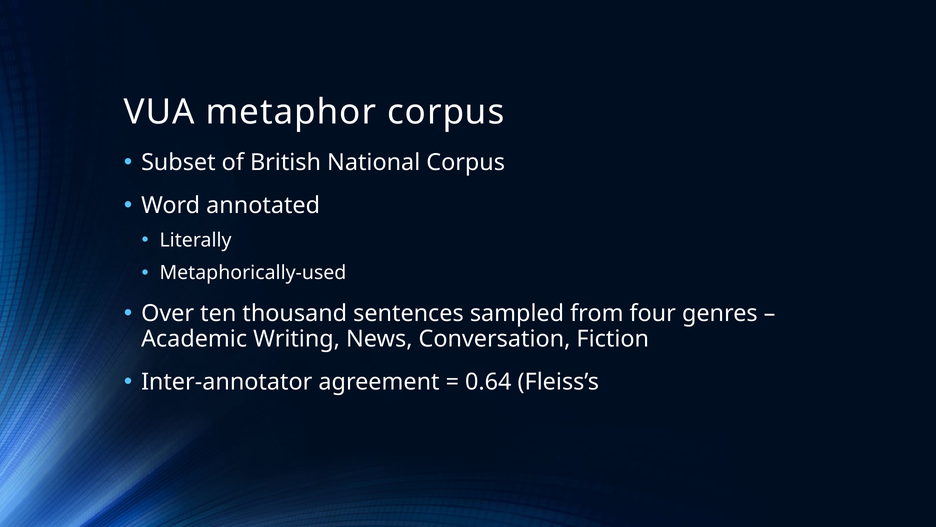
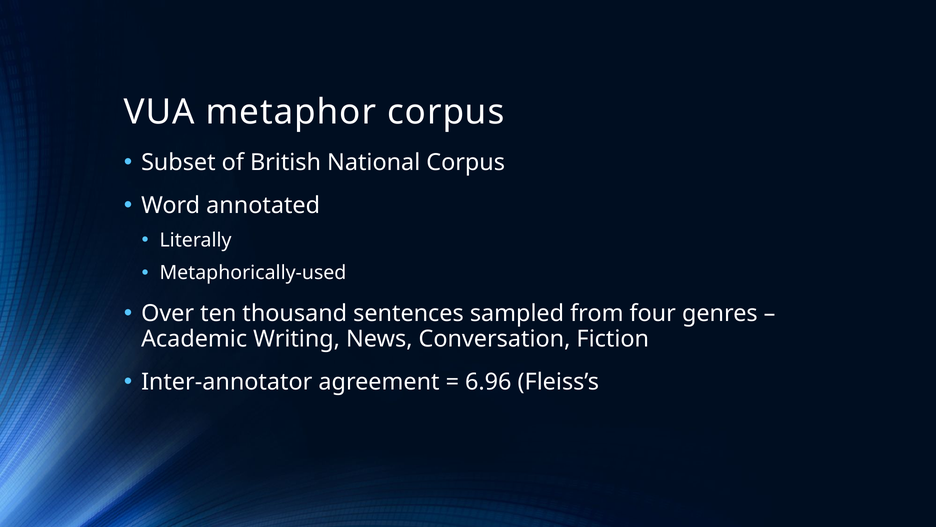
0.64: 0.64 -> 6.96
